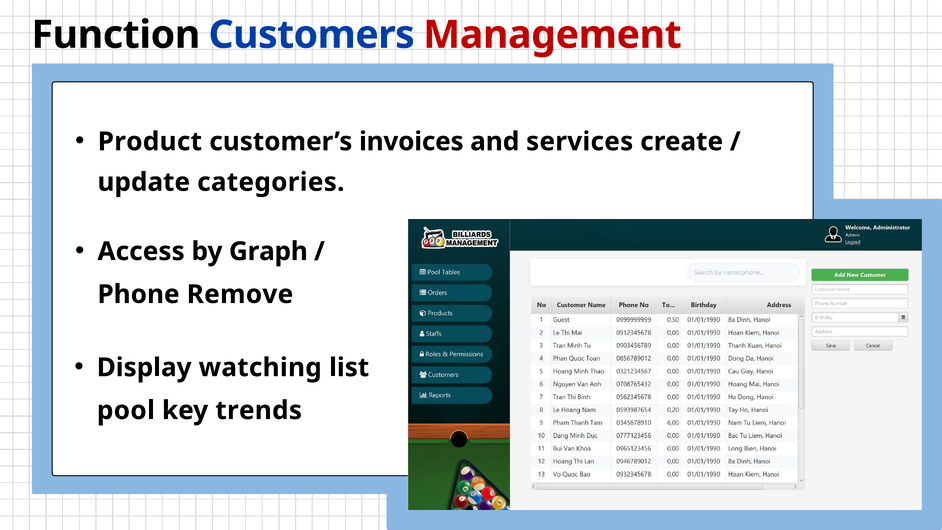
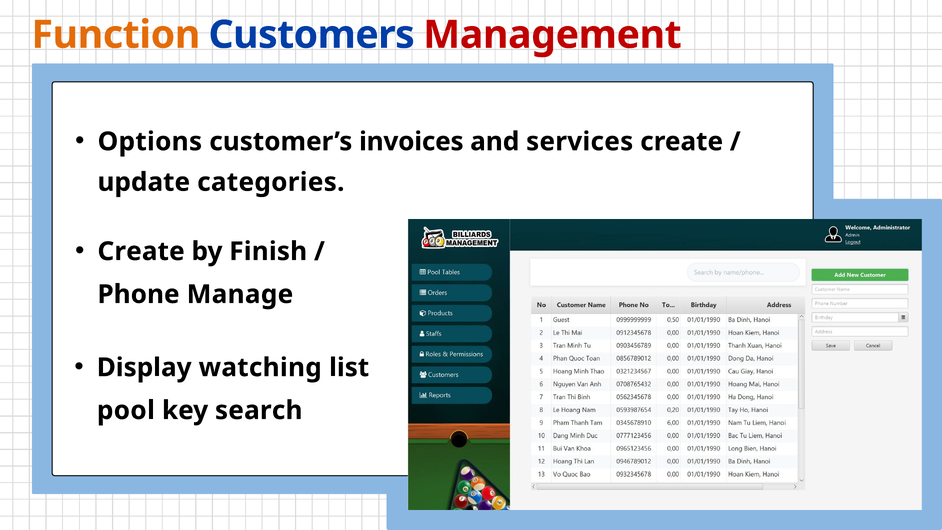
Function colour: black -> orange
Product: Product -> Options
Access at (141, 251): Access -> Create
Graph: Graph -> Finish
Remove: Remove -> Manage
trends: trends -> search
